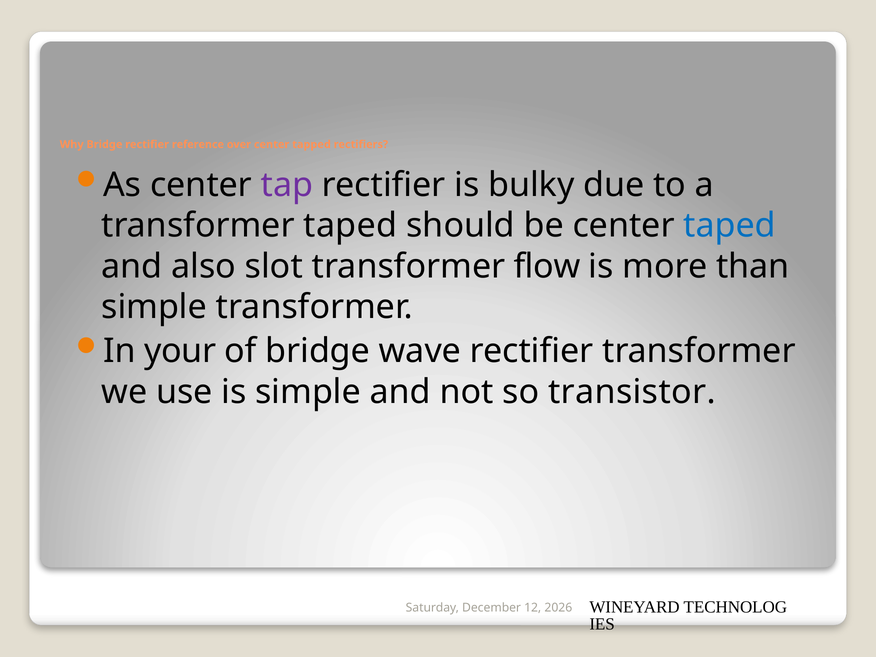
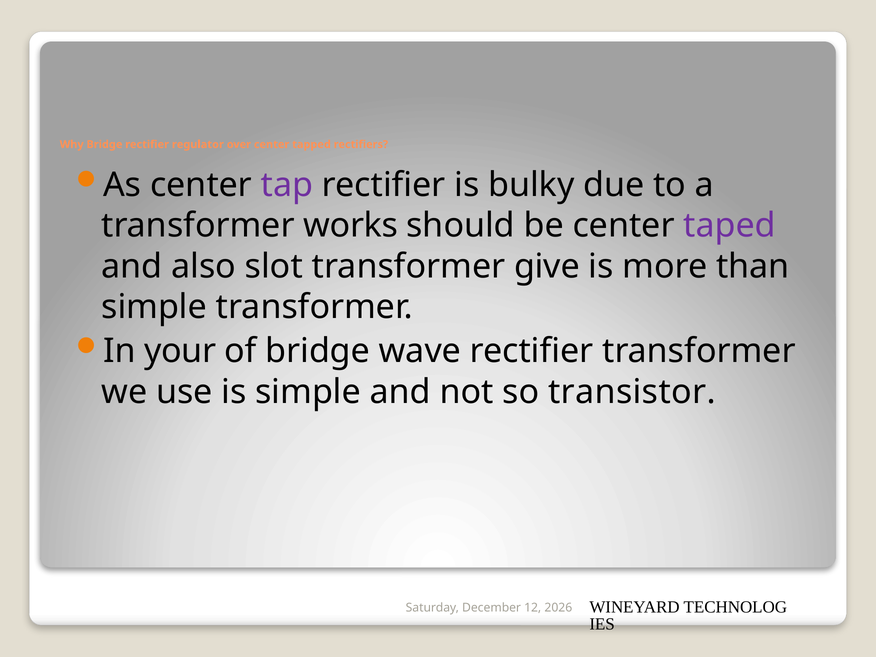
reference: reference -> regulator
transformer taped: taped -> works
taped at (730, 226) colour: blue -> purple
flow: flow -> give
